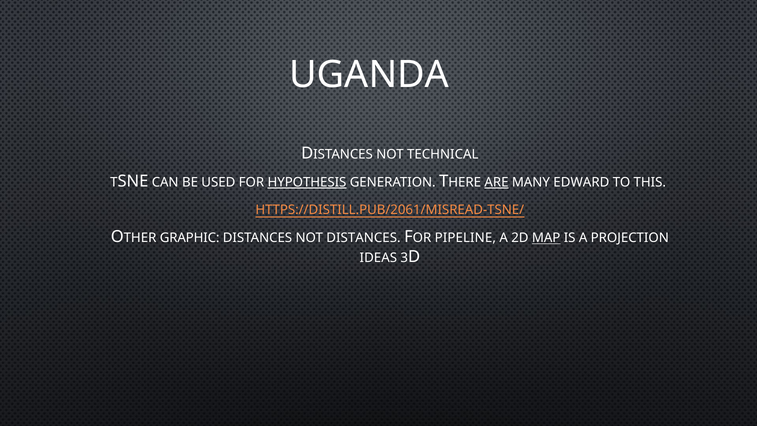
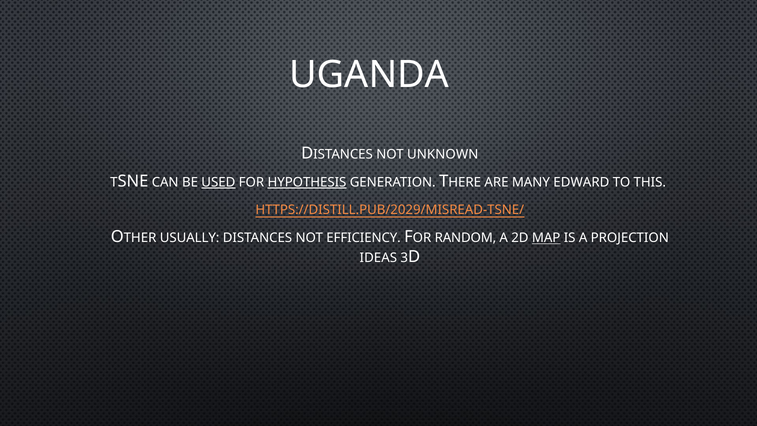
TECHNICAL: TECHNICAL -> UNKNOWN
USED underline: none -> present
ARE underline: present -> none
HTTPS://DISTILL.PUB/2061/MISREAD-TSNE/: HTTPS://DISTILL.PUB/2061/MISREAD-TSNE/ -> HTTPS://DISTILL.PUB/2029/MISREAD-TSNE/
GRAPHIC: GRAPHIC -> USUALLY
NOT DISTANCES: DISTANCES -> EFFICIENCY
PIPELINE: PIPELINE -> RANDOM
